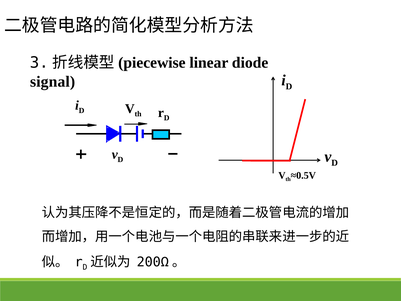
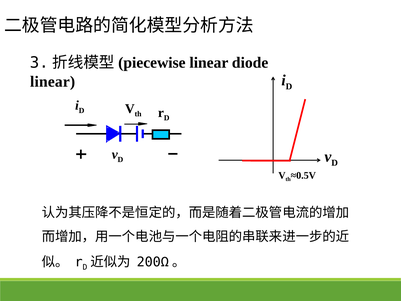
signal at (53, 81): signal -> linear
